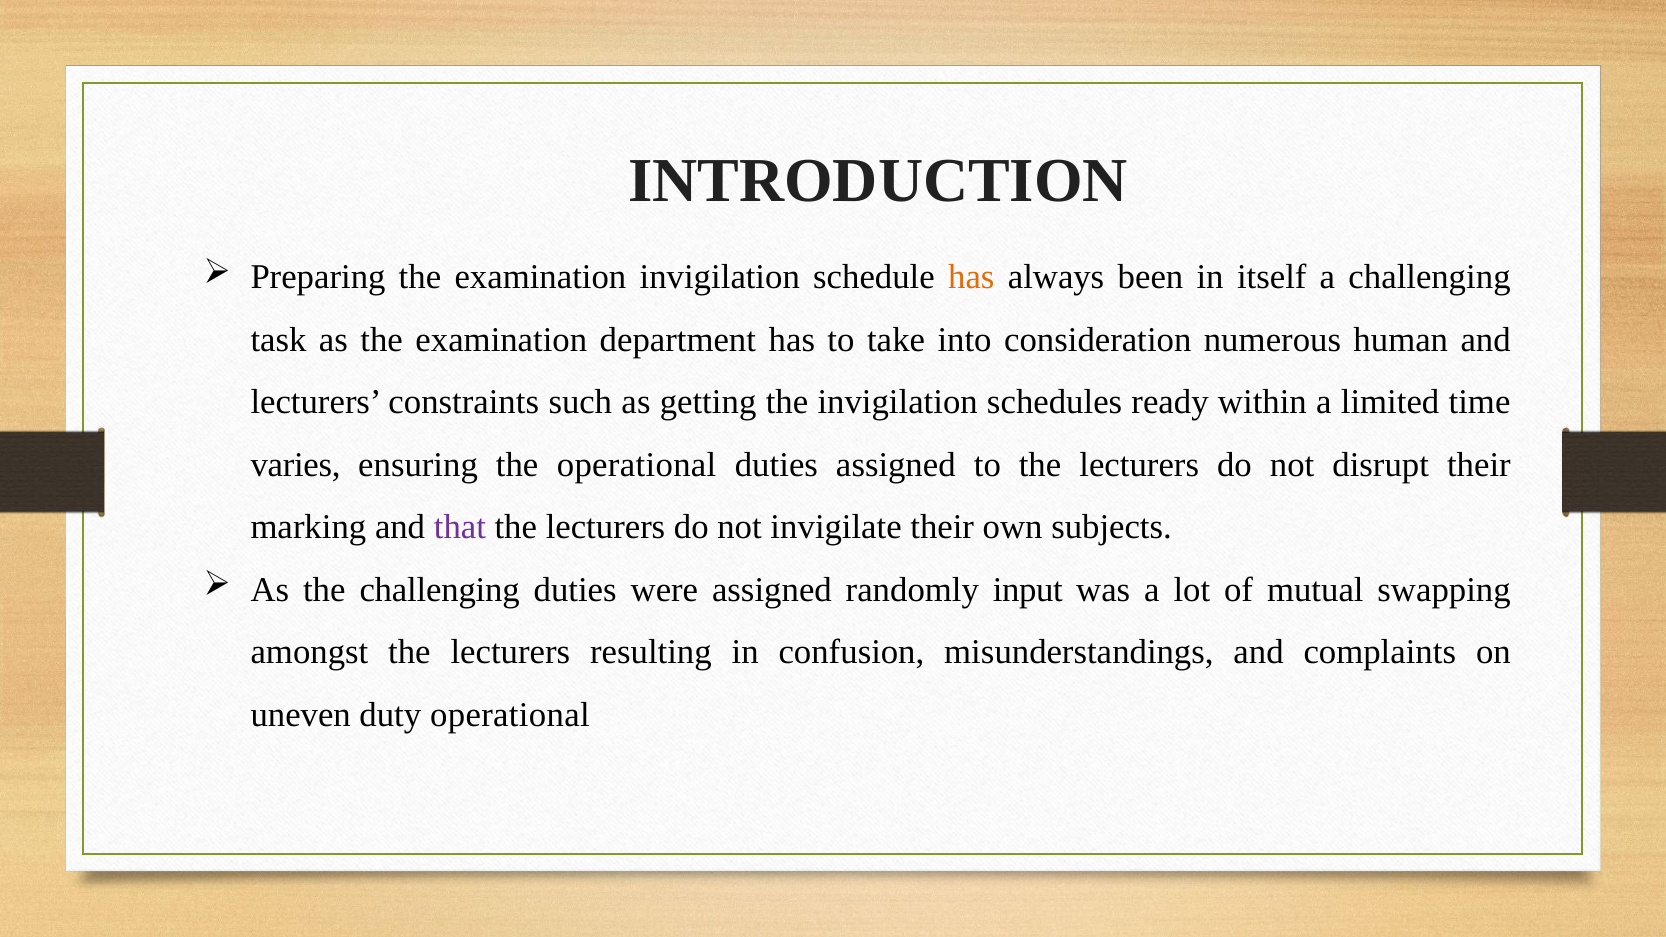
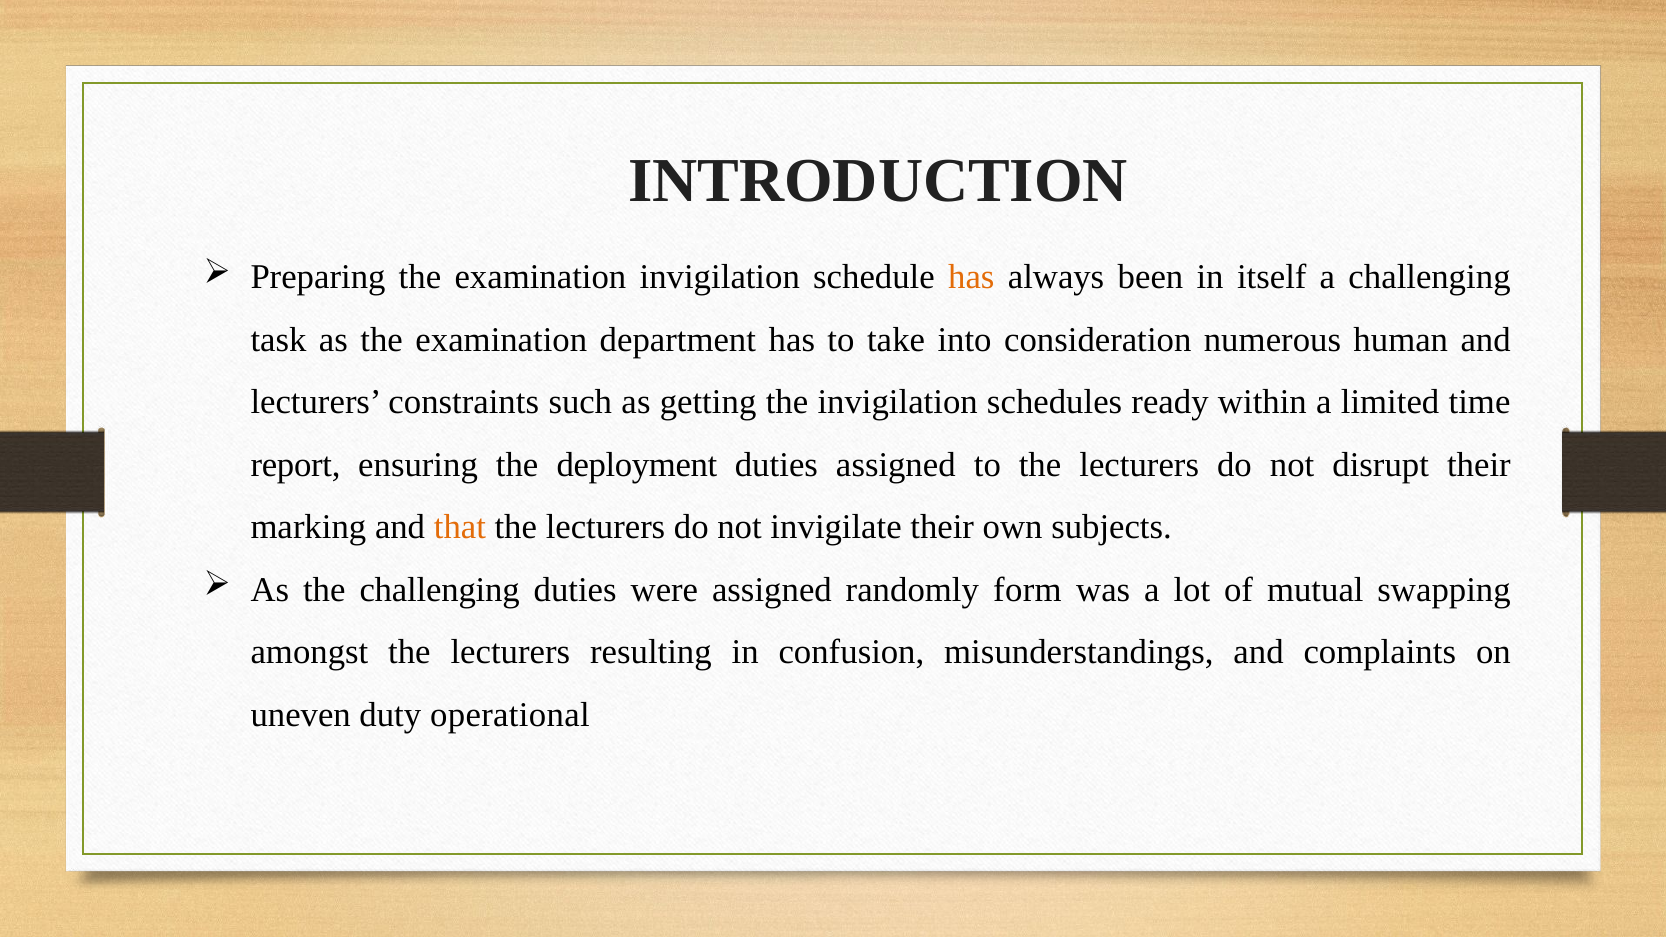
varies: varies -> report
the operational: operational -> deployment
that colour: purple -> orange
input: input -> form
